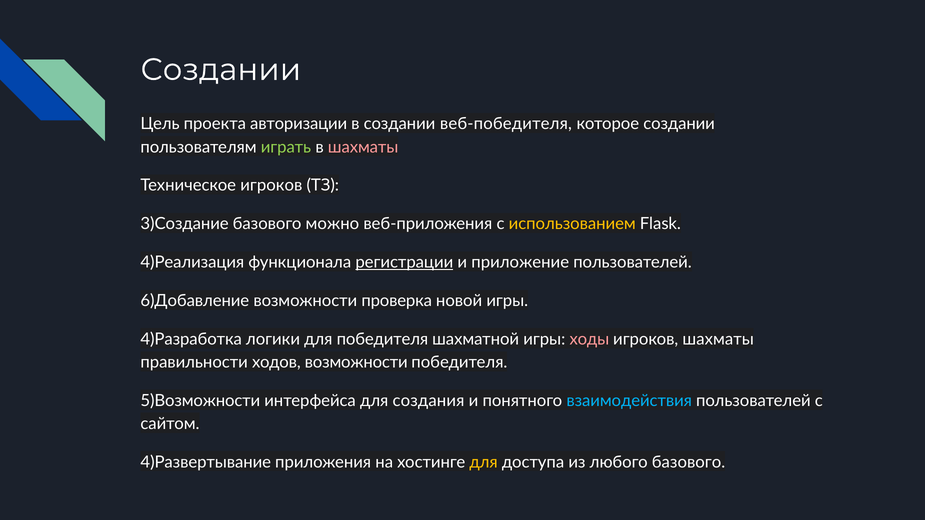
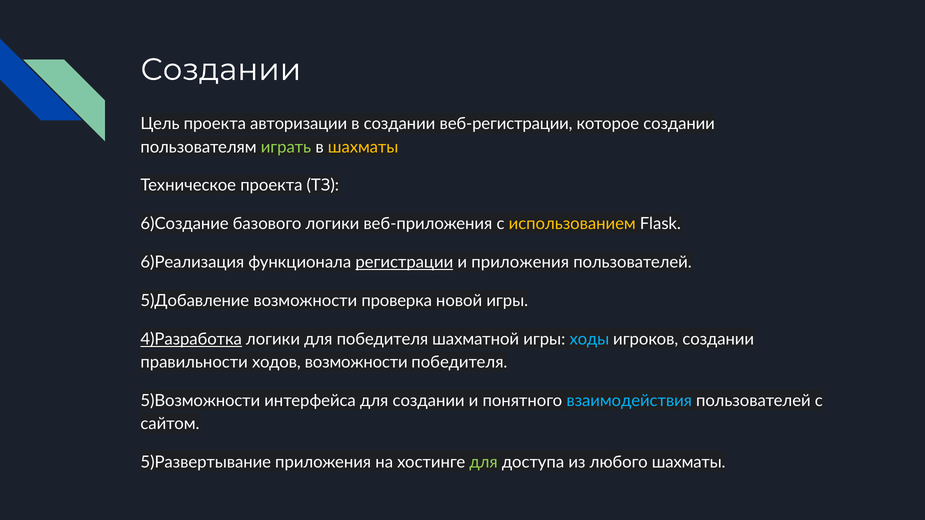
веб-победителя: веб-победителя -> веб-регистрации
шахматы at (363, 147) colour: pink -> yellow
Техническое игроков: игроков -> проекта
3)Создание: 3)Создание -> 6)Создание
базового можно: можно -> логики
4)Реализация: 4)Реализация -> 6)Реализация
и приложение: приложение -> приложения
6)Добавление: 6)Добавление -> 5)Добавление
4)Разработка underline: none -> present
ходы colour: pink -> light blue
игроков шахматы: шахматы -> создании
для создания: создания -> создании
4)Развертывание: 4)Развертывание -> 5)Развертывание
для at (484, 462) colour: yellow -> light green
любого базового: базового -> шахматы
